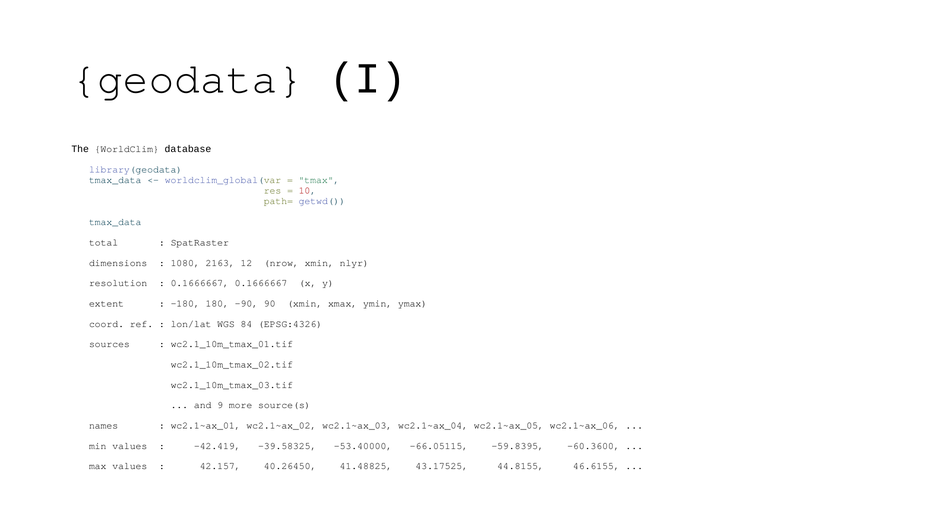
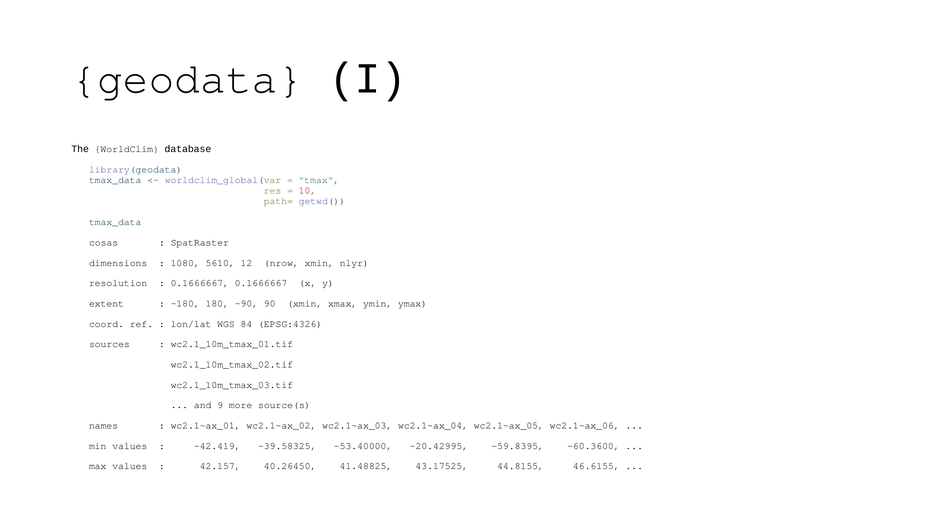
total: total -> cosas
2163: 2163 -> 5610
-66.05115: -66.05115 -> -20.42995
